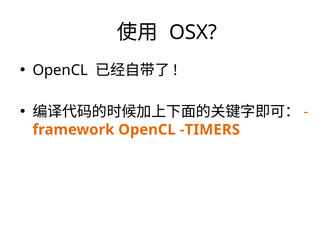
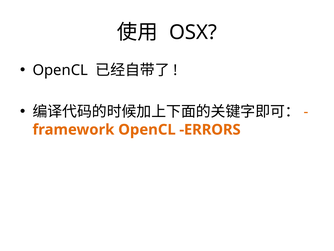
TIMERS: TIMERS -> ERRORS
